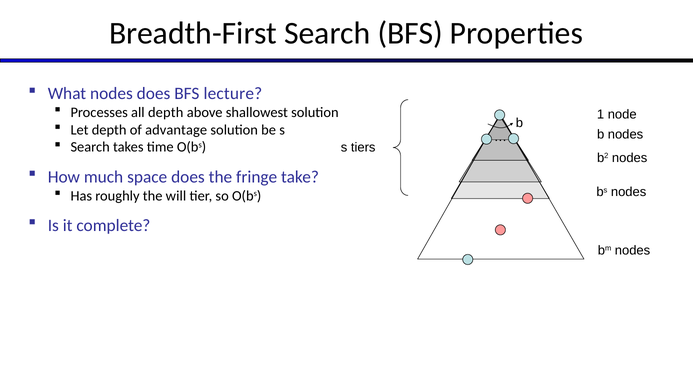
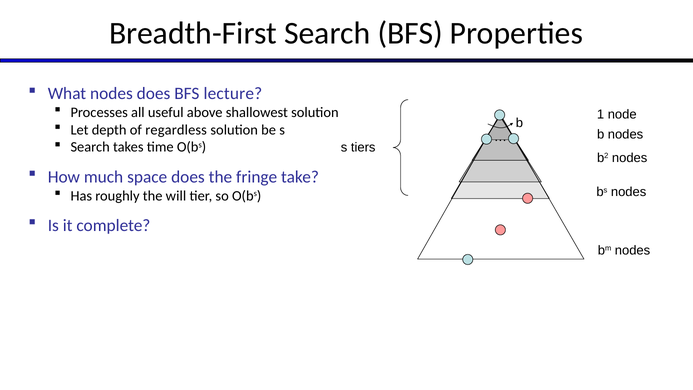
all depth: depth -> useful
advantage: advantage -> regardless
